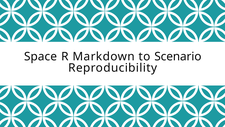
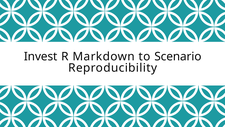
Space: Space -> Invest
